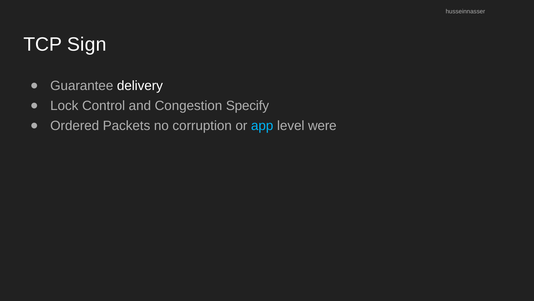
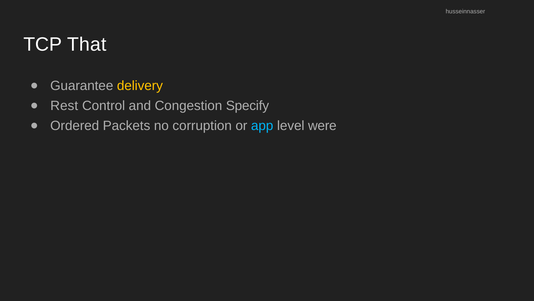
Sign: Sign -> That
delivery colour: white -> yellow
Lock: Lock -> Rest
